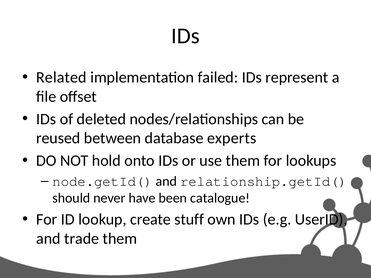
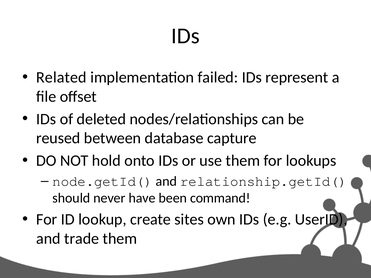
experts: experts -> capture
catalogue: catalogue -> command
stuff: stuff -> sites
